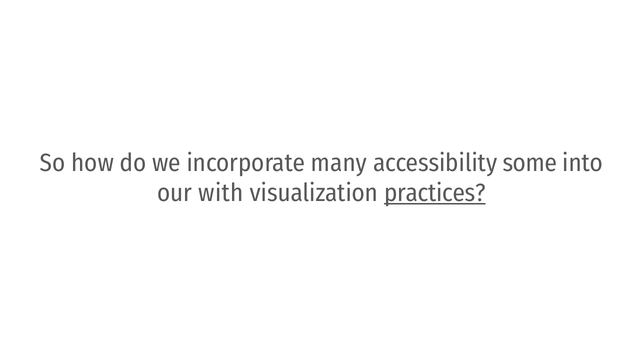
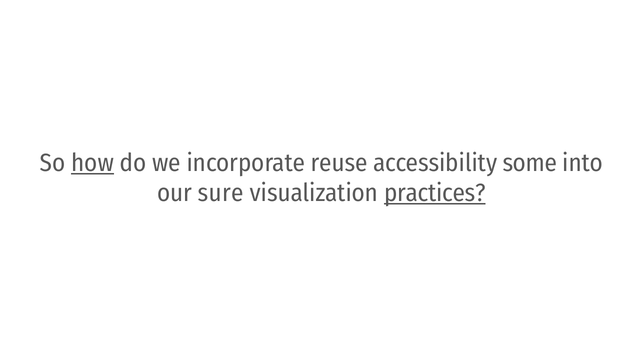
how underline: none -> present
many: many -> reuse
with: with -> sure
